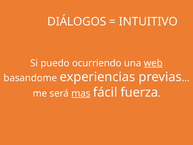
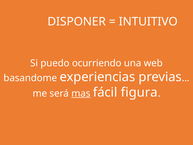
DIÁLOGOS: DIÁLOGOS -> DISPONER
web underline: present -> none
fuerza: fuerza -> figura
